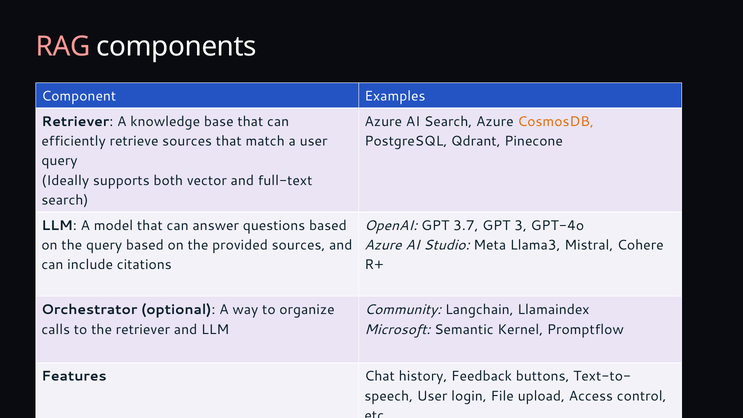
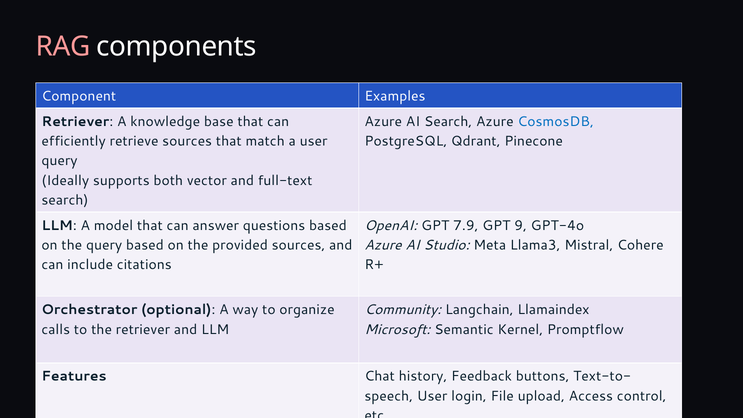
CosmosDB colour: orange -> blue
3.7: 3.7 -> 7.9
3: 3 -> 9
